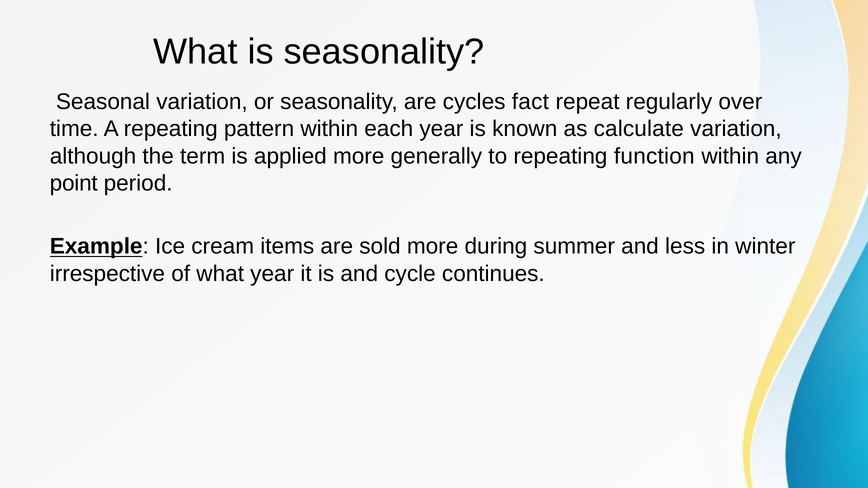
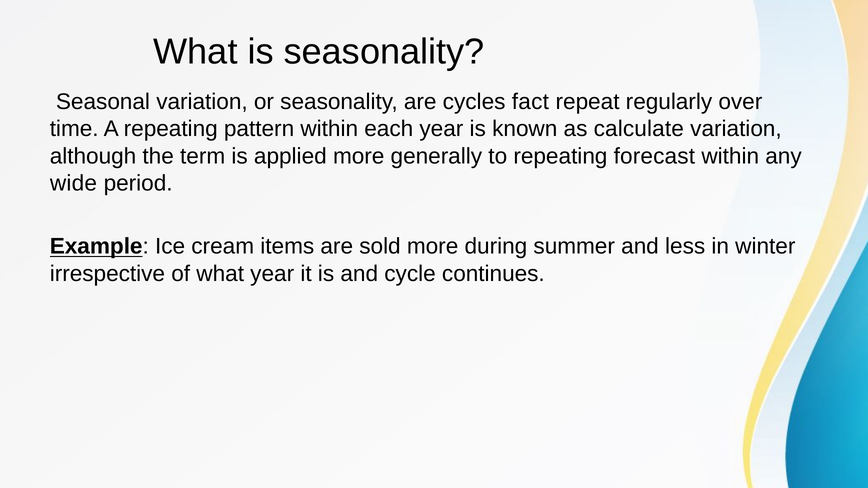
function: function -> forecast
point: point -> wide
